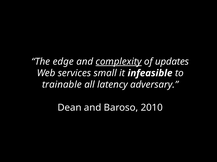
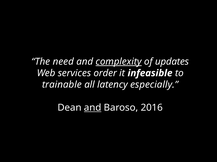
edge: edge -> need
small: small -> order
adversary: adversary -> especially
and at (93, 108) underline: none -> present
2010: 2010 -> 2016
